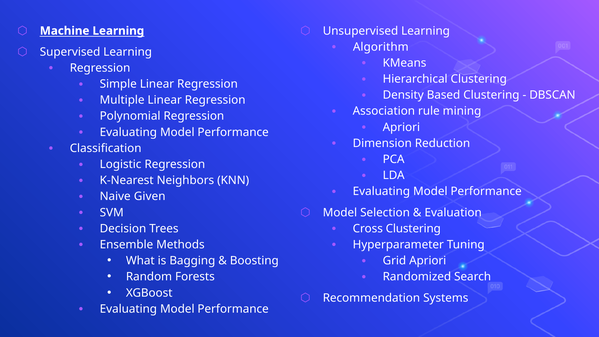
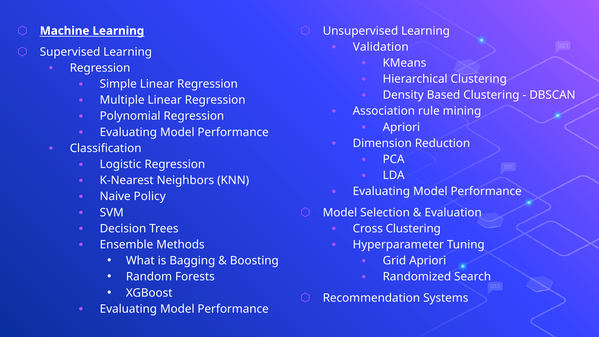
Algorithm: Algorithm -> Validation
Given: Given -> Policy
